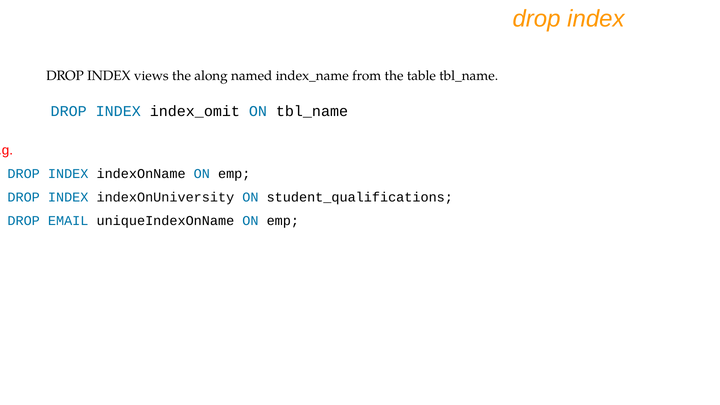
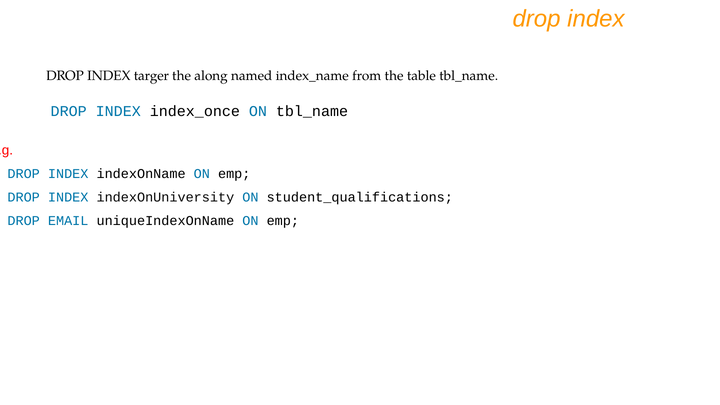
views: views -> targer
index_omit: index_omit -> index_once
